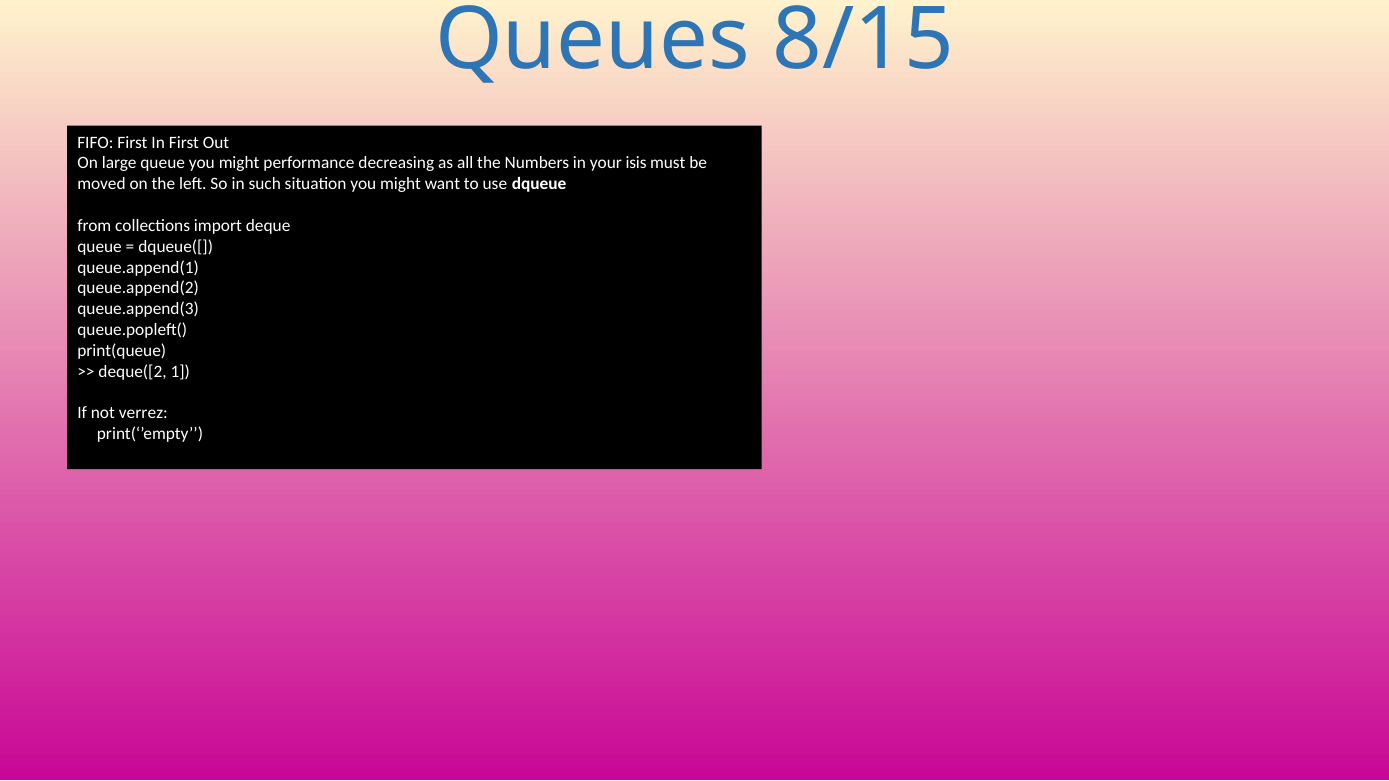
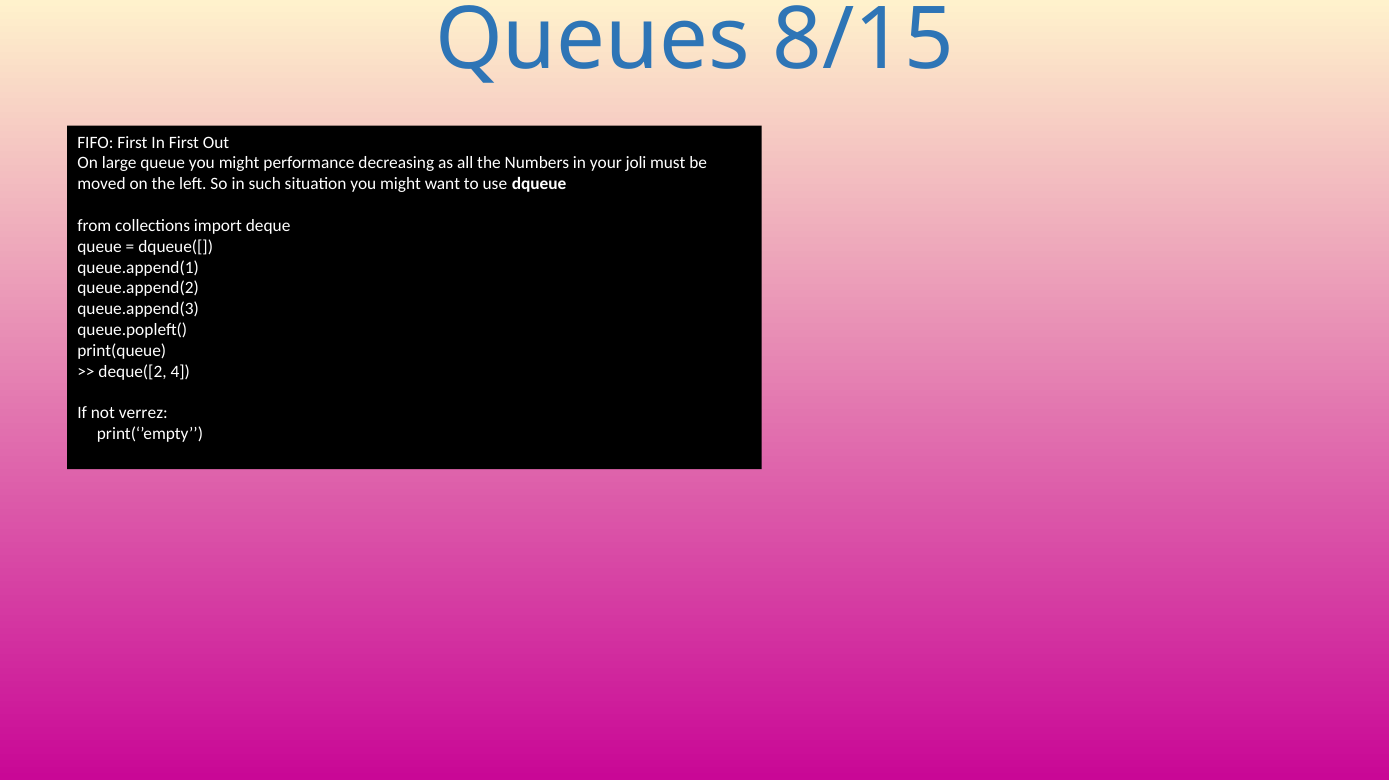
isis: isis -> joli
1: 1 -> 4
